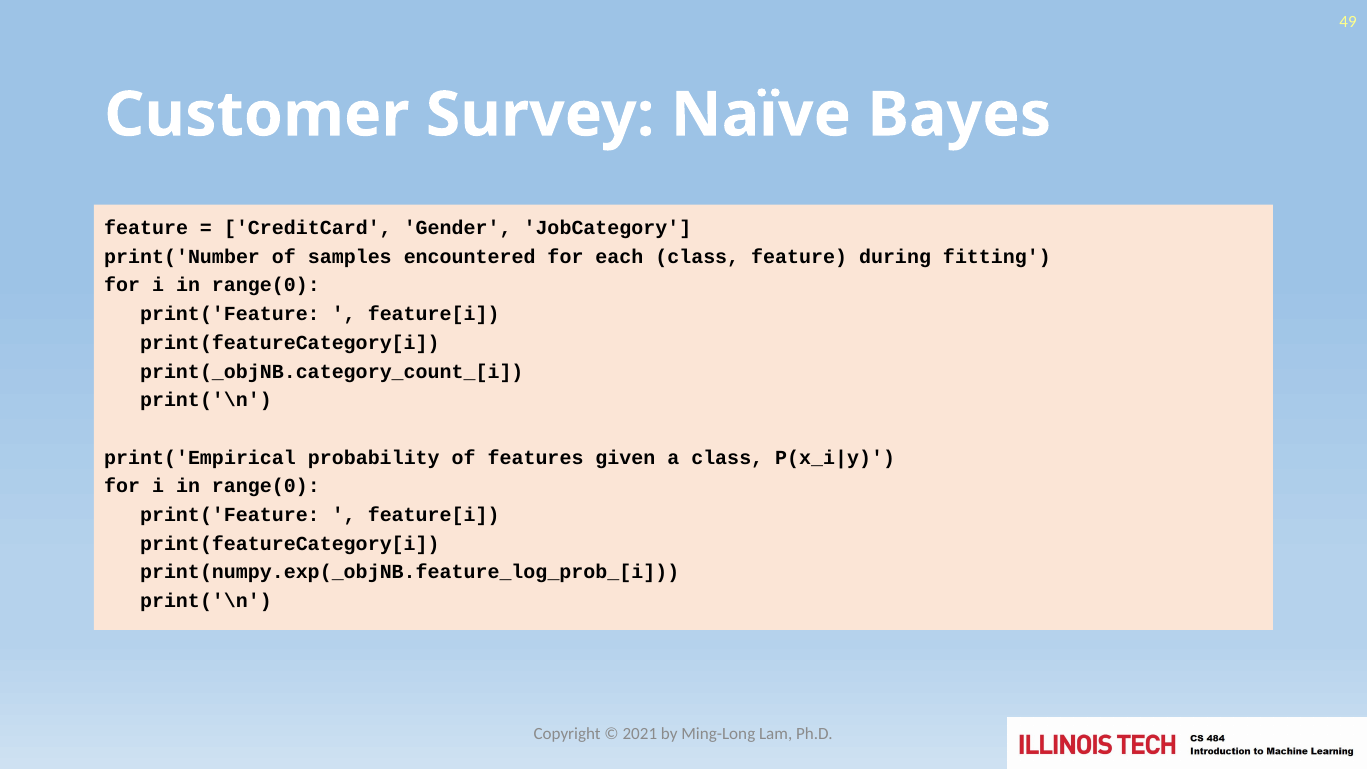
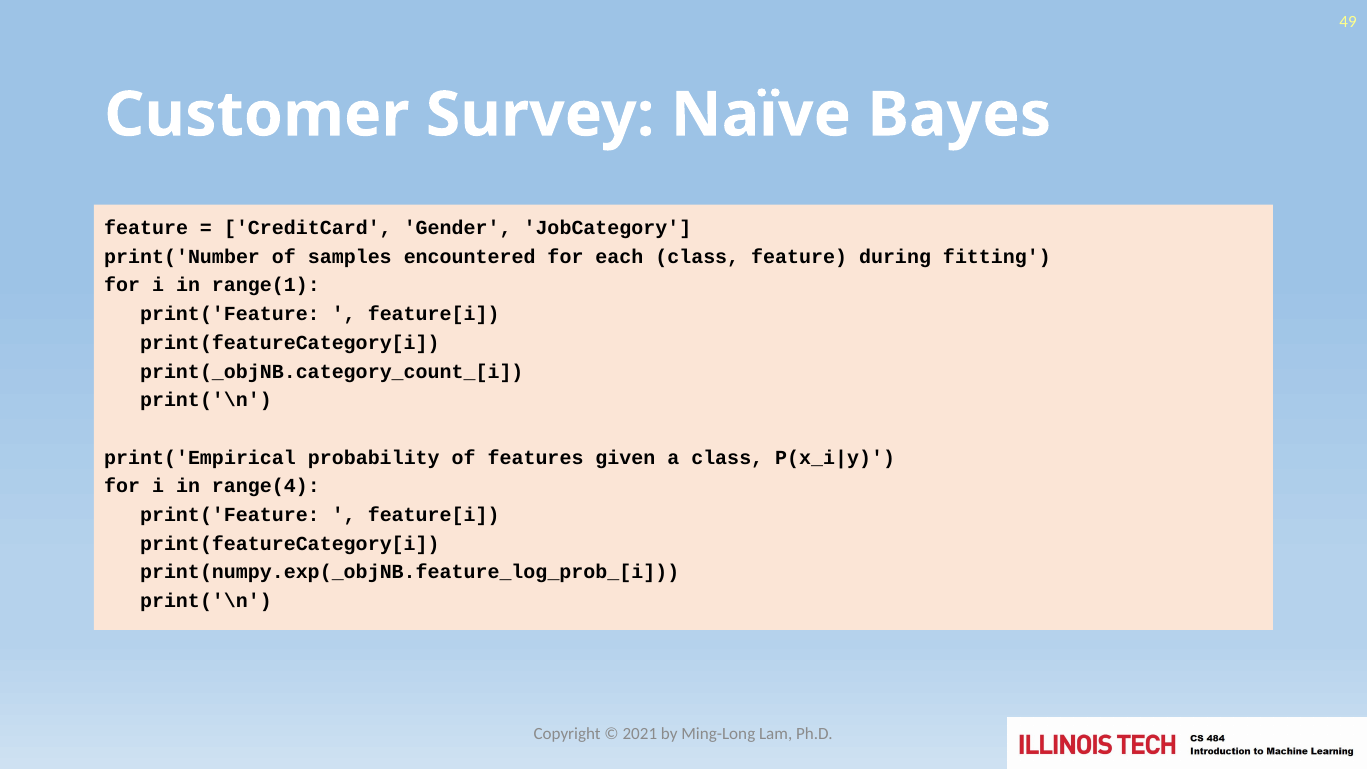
range(0 at (266, 285): range(0 -> range(1
range(0 at (266, 486): range(0 -> range(4
